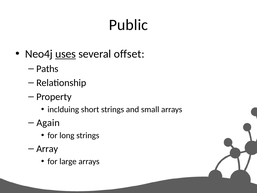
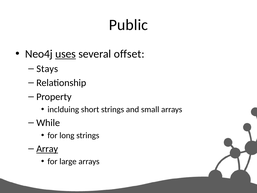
Paths: Paths -> Stays
Again: Again -> While
Array underline: none -> present
